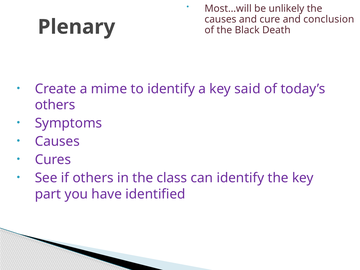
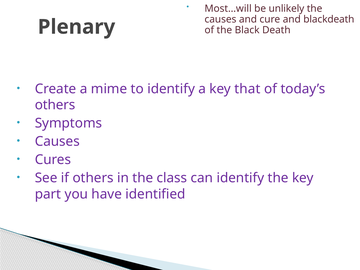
conclusion: conclusion -> blackdeath
said: said -> that
